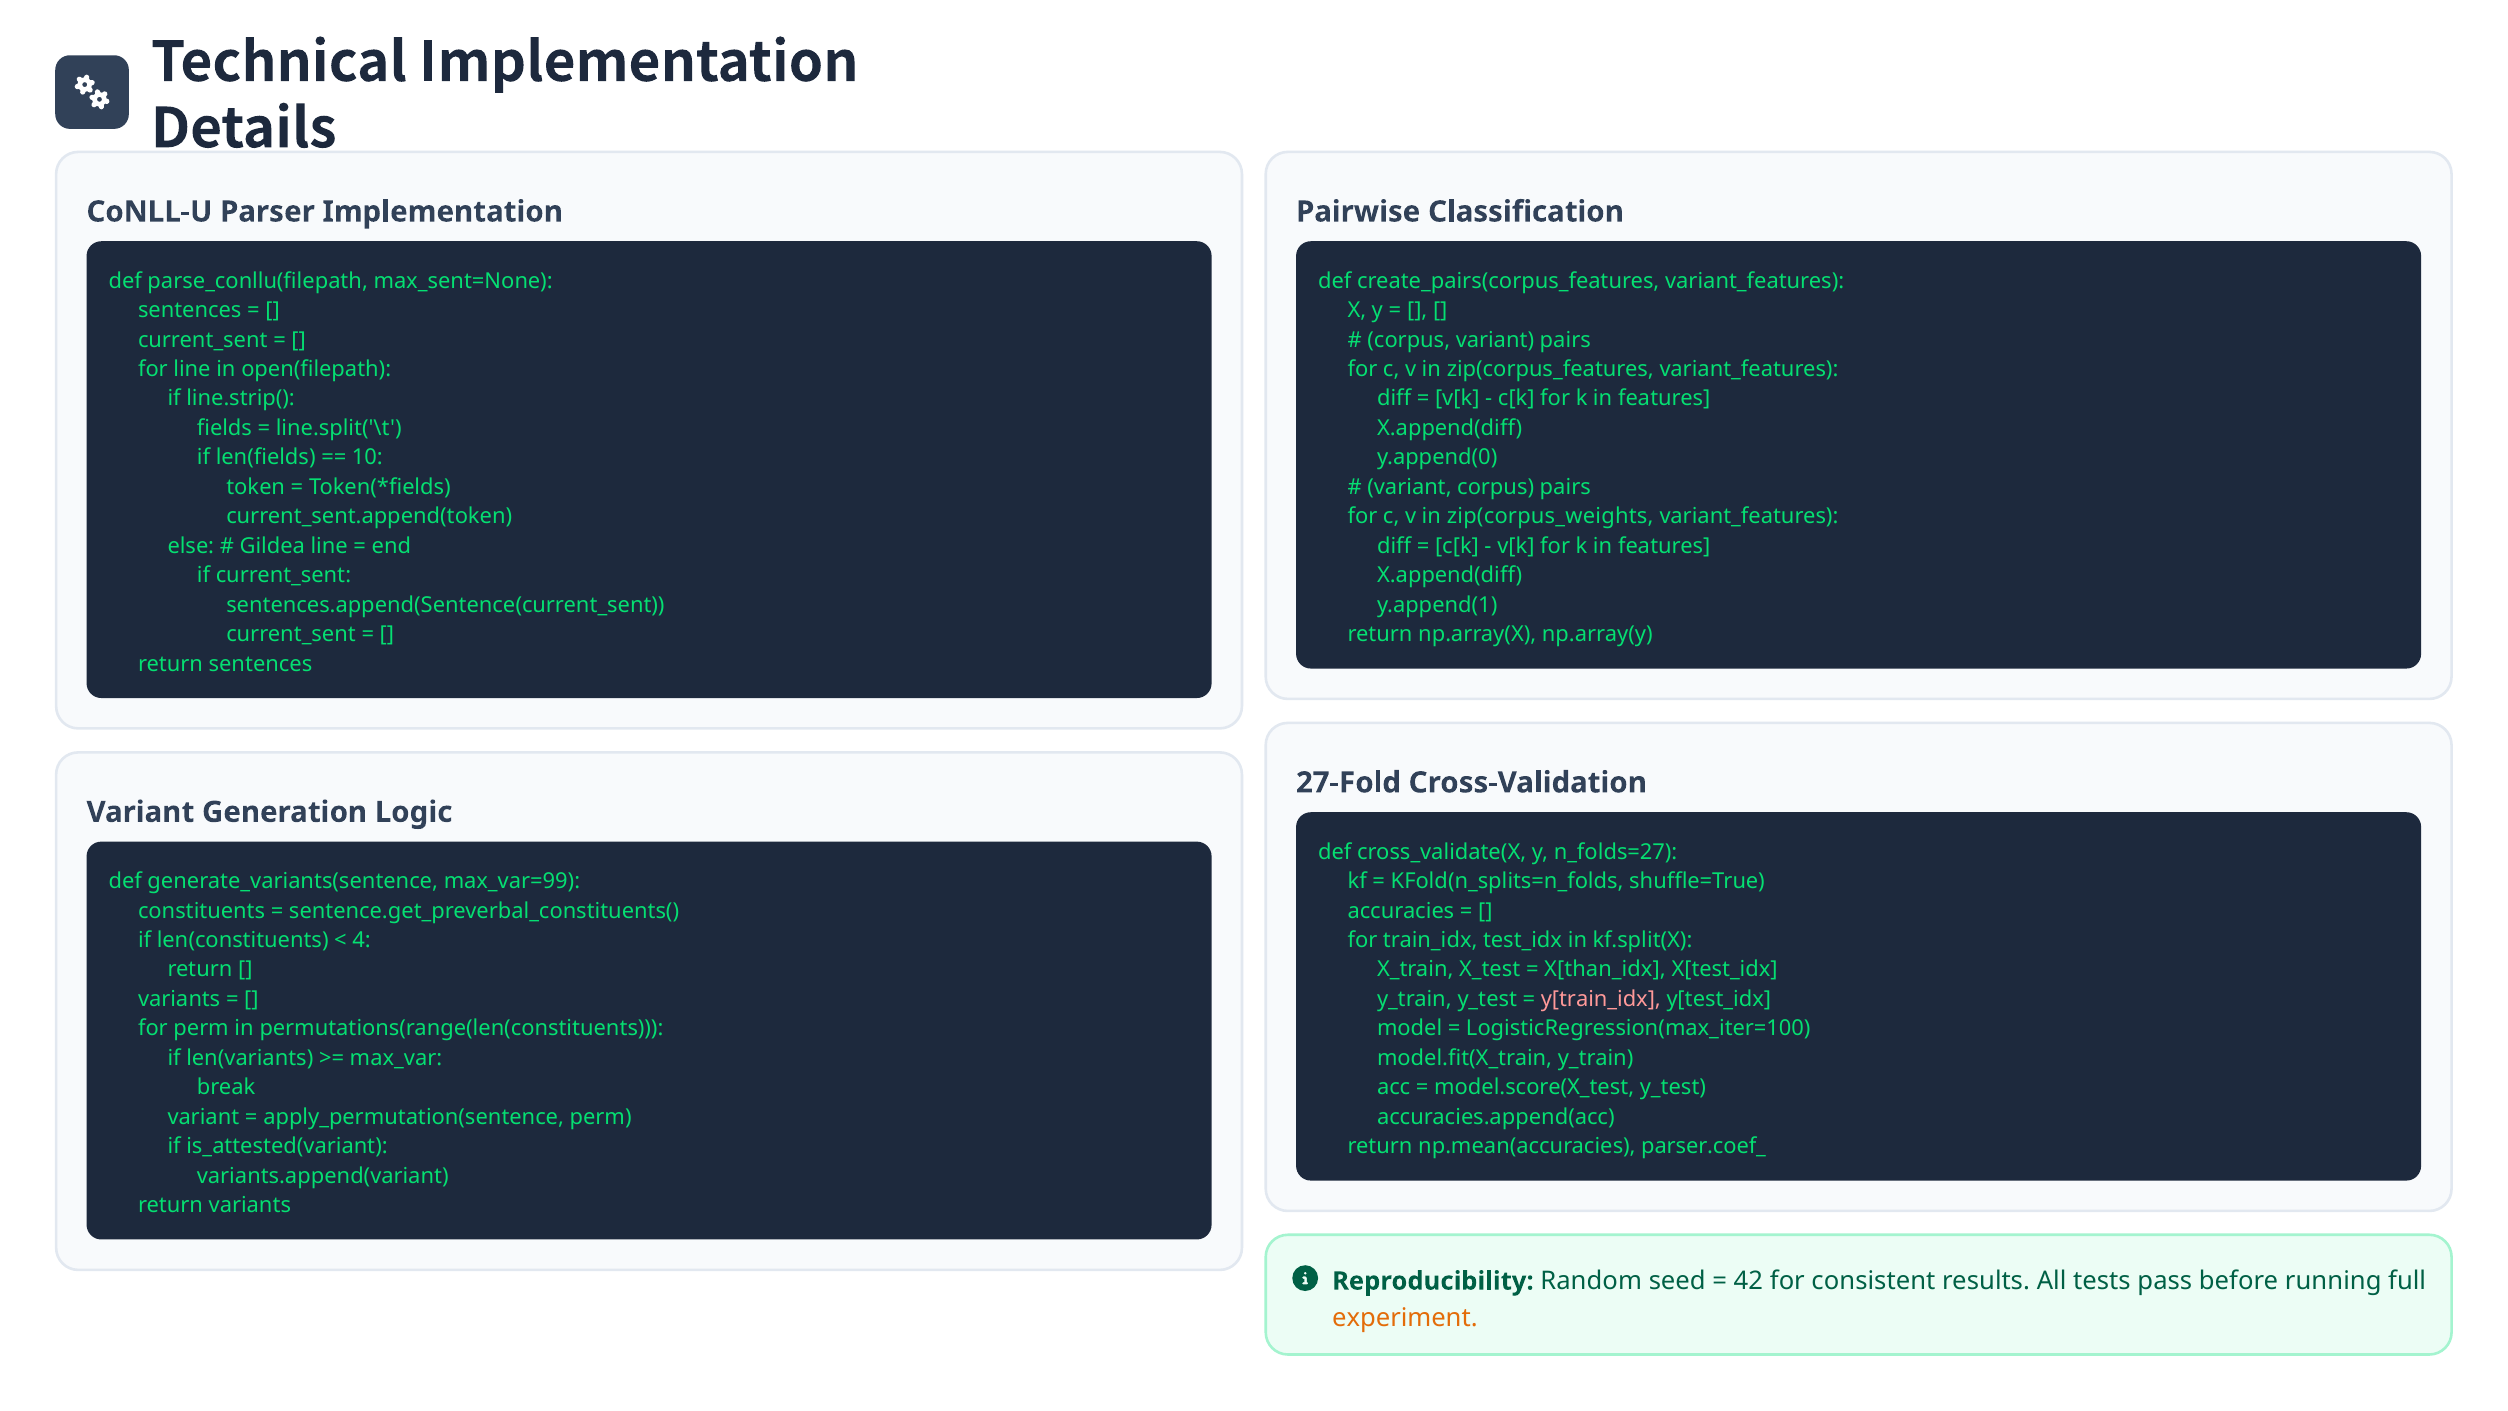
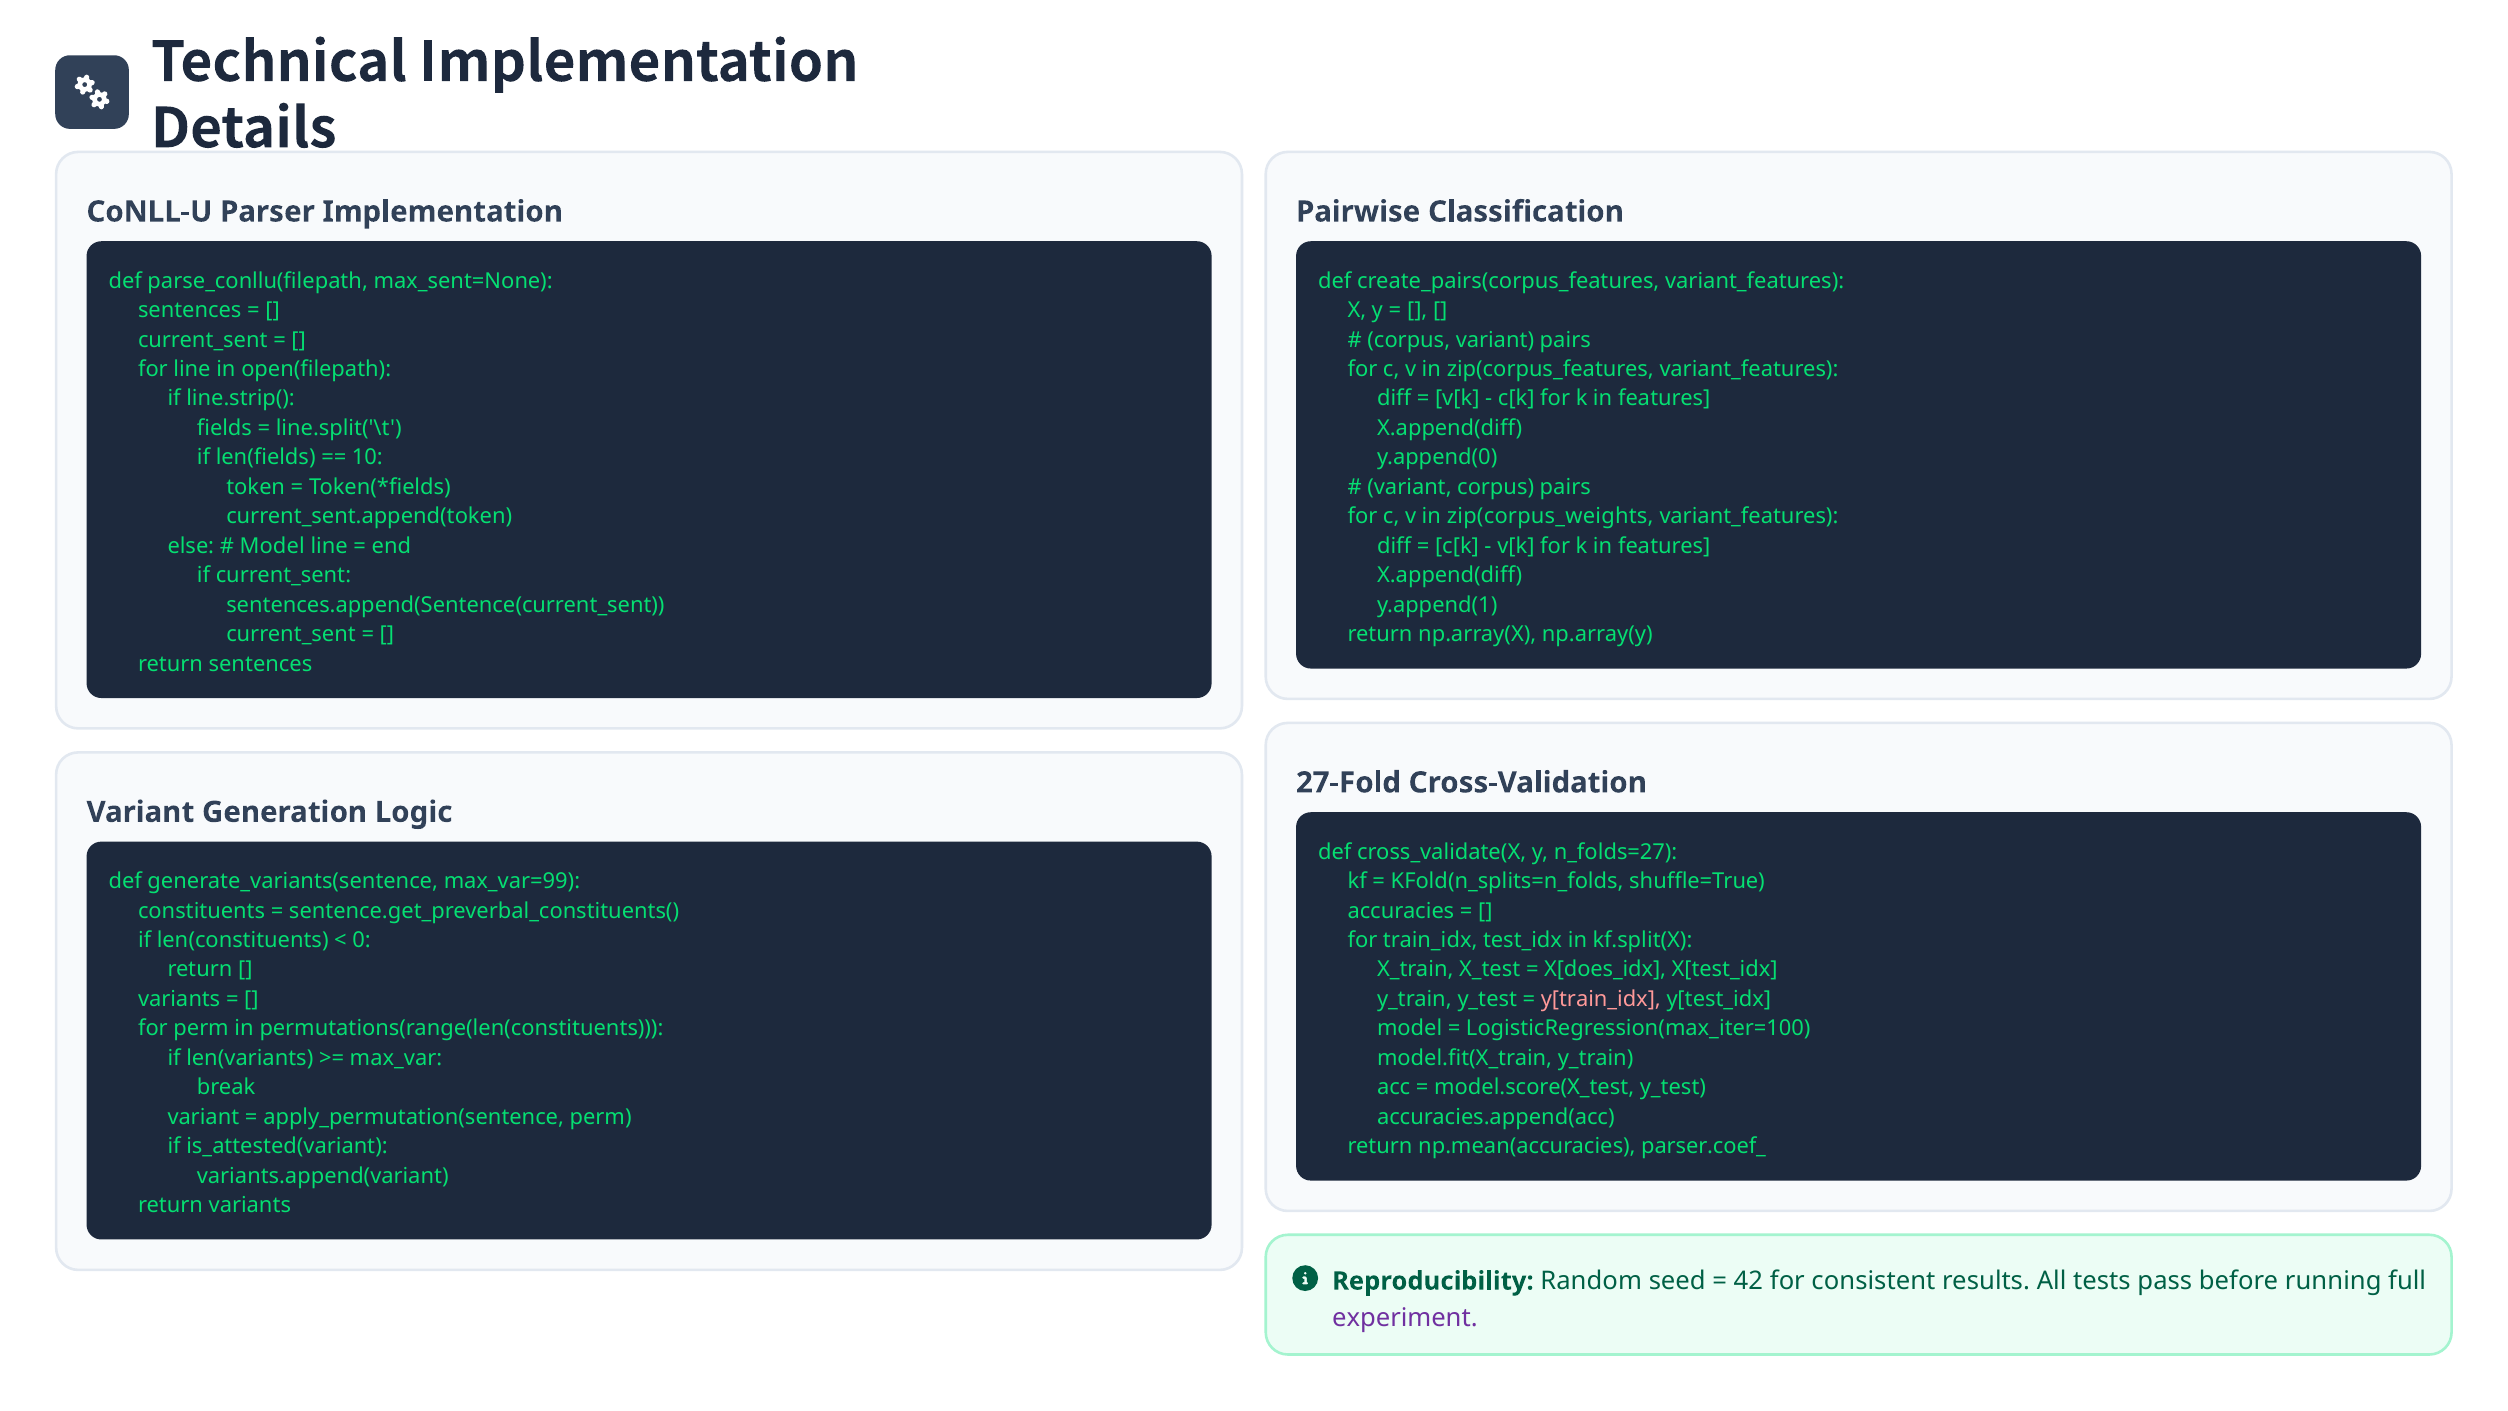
Gildea at (272, 546): Gildea -> Model
4: 4 -> 0
X[than_idx: X[than_idx -> X[does_idx
experiment colour: orange -> purple
